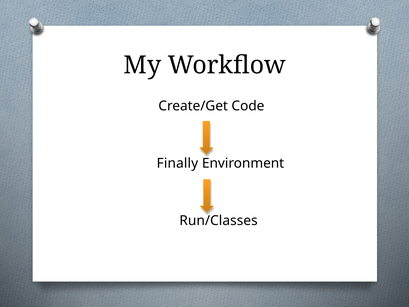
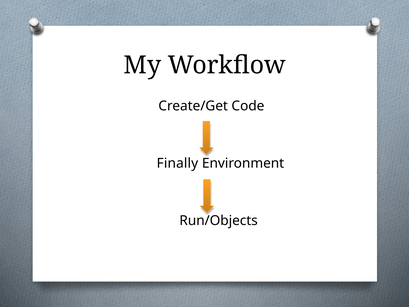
Run/Classes: Run/Classes -> Run/Objects
